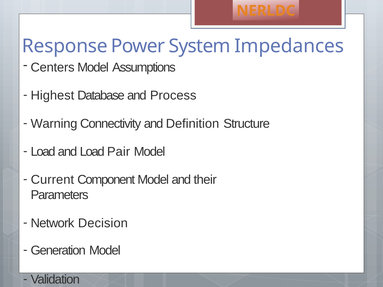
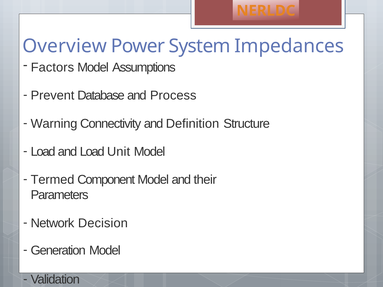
Response: Response -> Overview
Centers: Centers -> Factors
Highest: Highest -> Prevent
Pair: Pair -> Unit
Current: Current -> Termed
